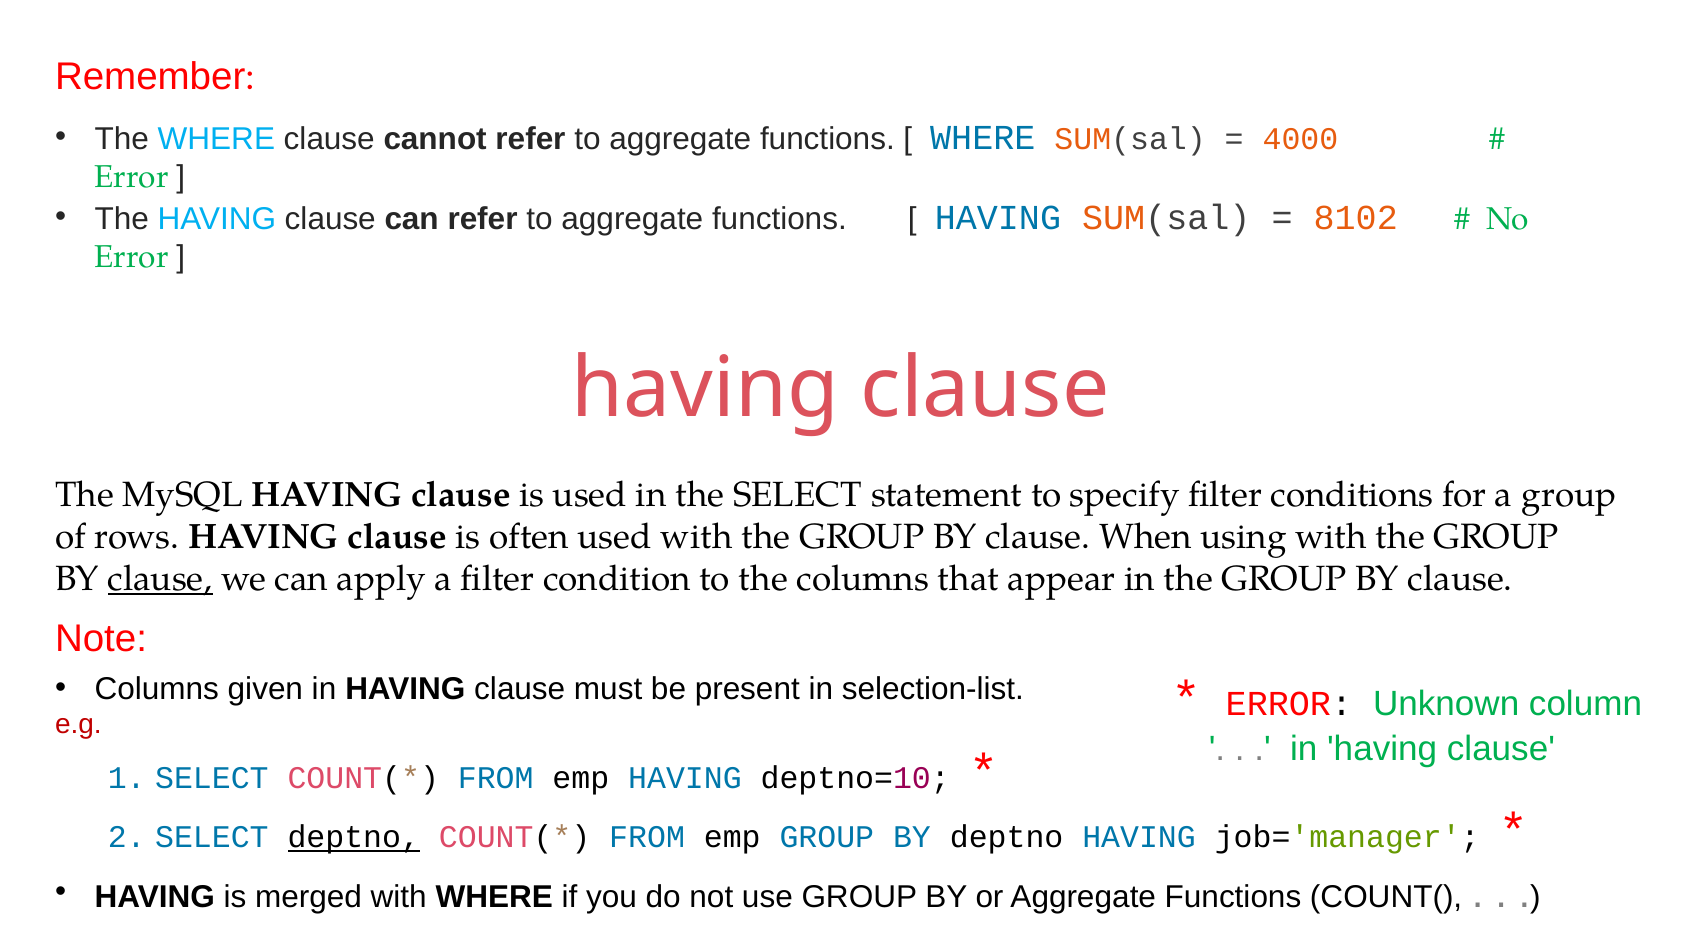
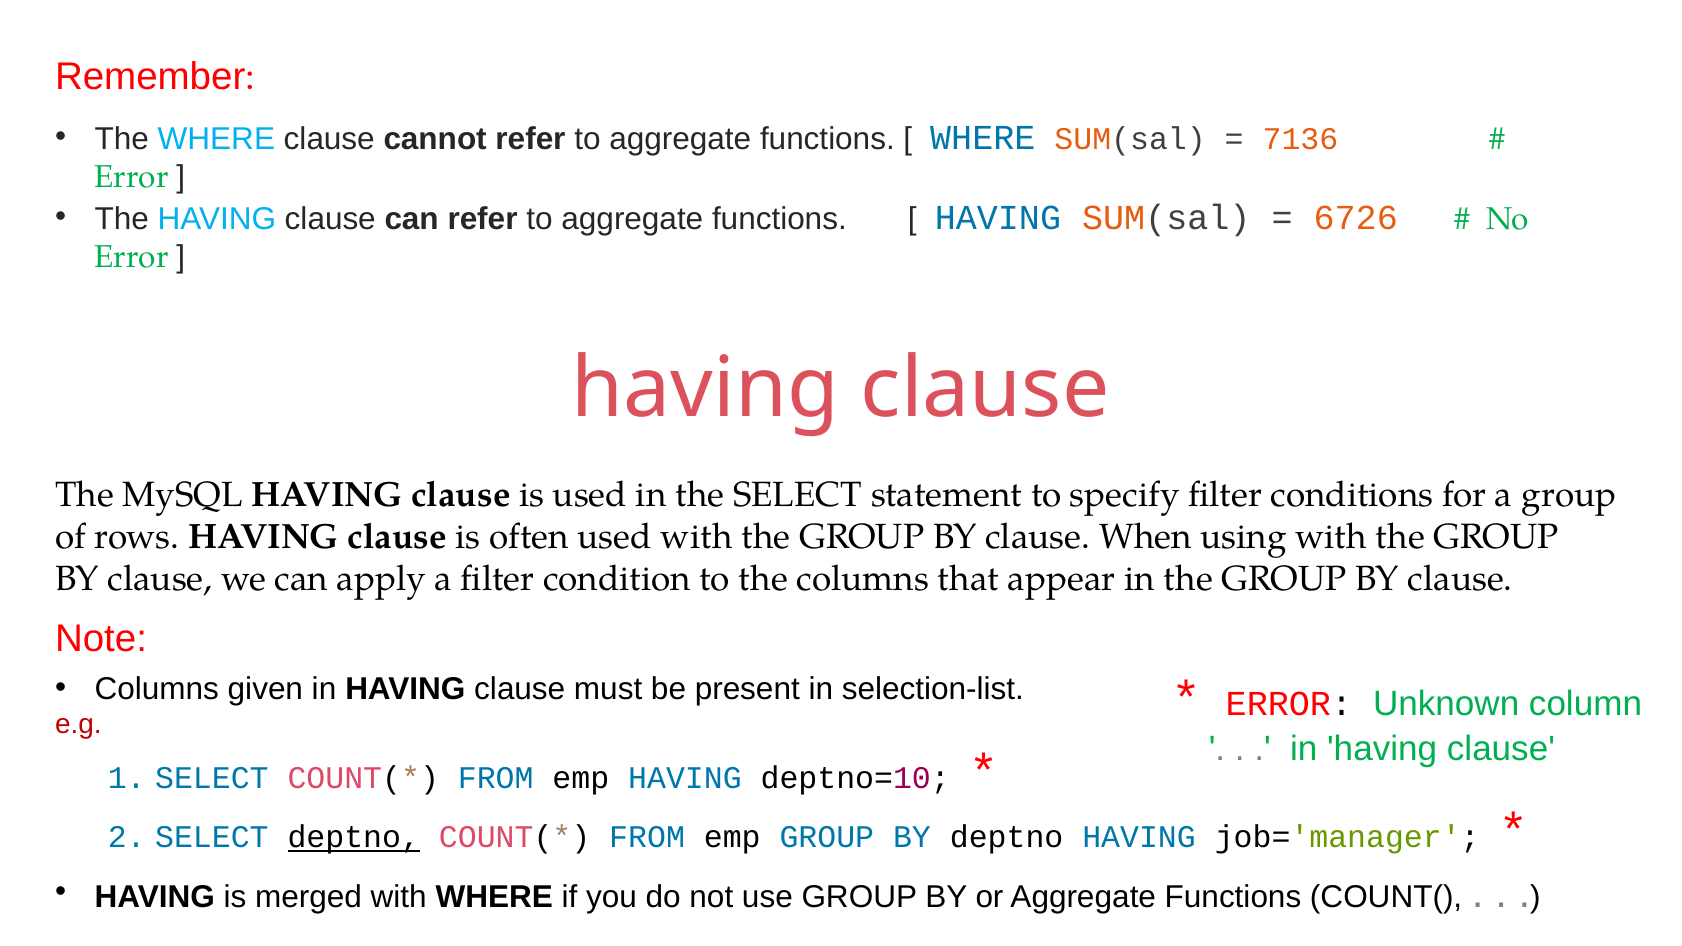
4000: 4000 -> 7136
8102: 8102 -> 6726
clause at (160, 579) underline: present -> none
